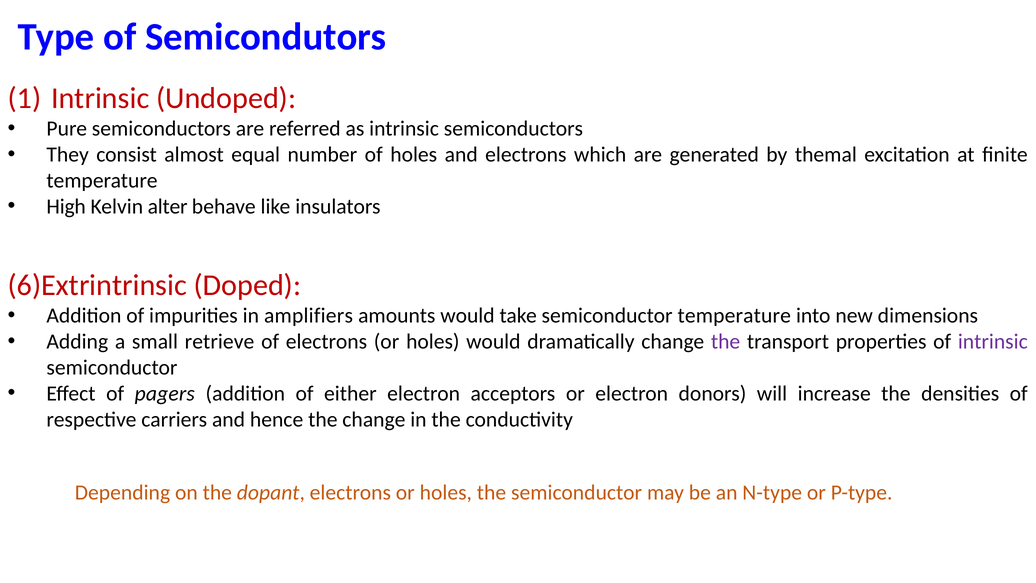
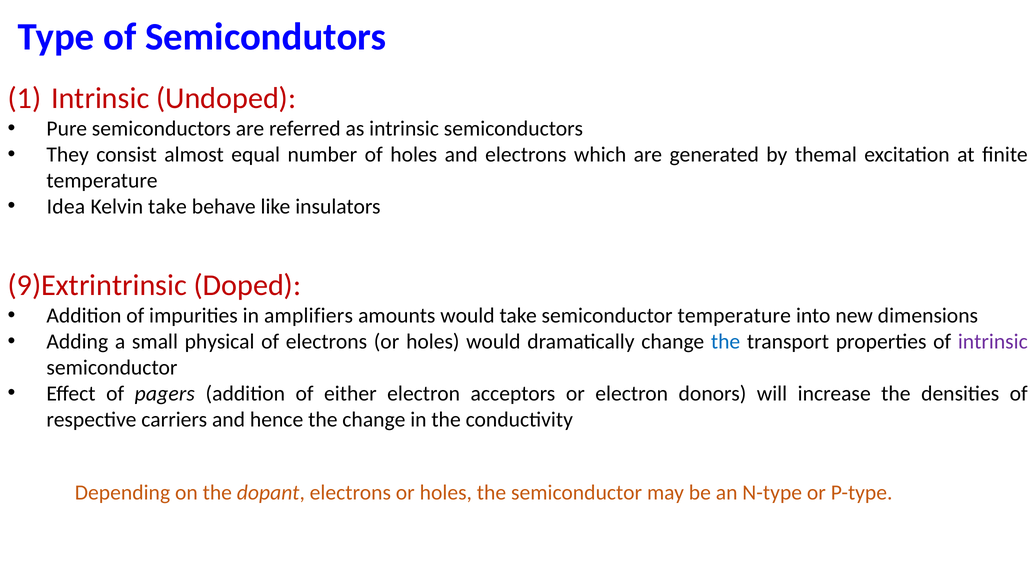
High: High -> Idea
Kelvin alter: alter -> take
6)Extrintrinsic: 6)Extrintrinsic -> 9)Extrintrinsic
retrieve: retrieve -> physical
the at (726, 341) colour: purple -> blue
